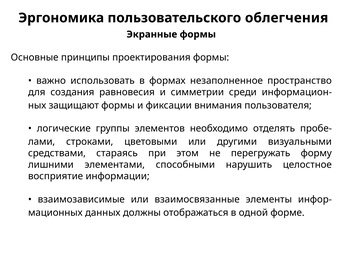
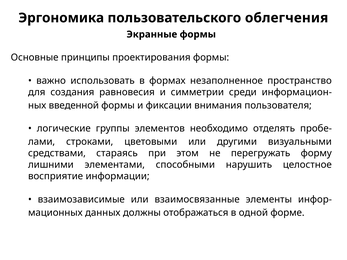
защищают: защищают -> введенной
